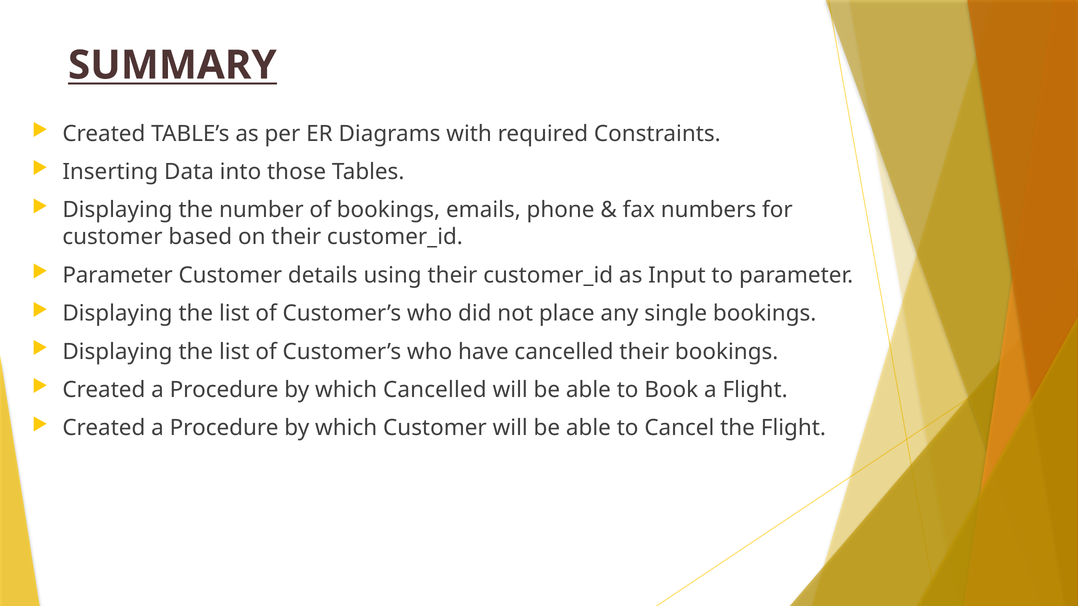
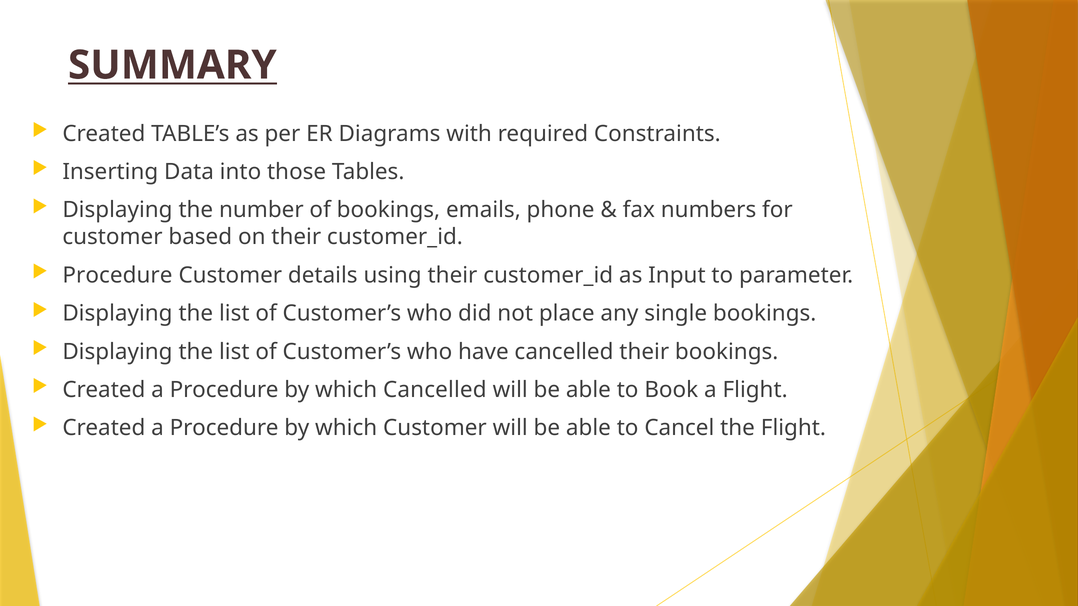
Parameter at (118, 275): Parameter -> Procedure
